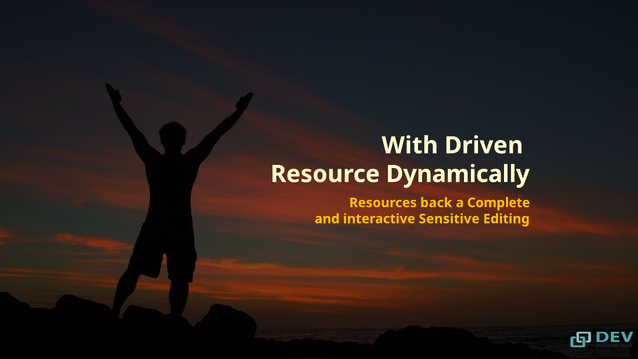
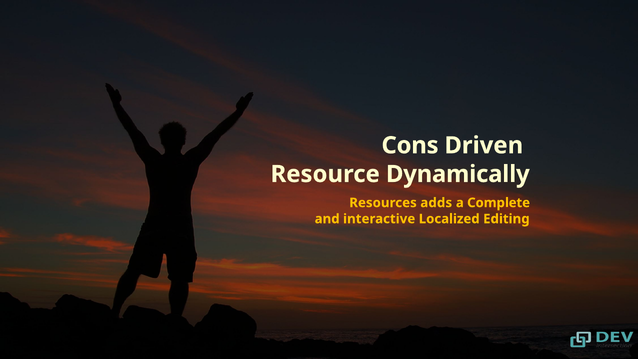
With: With -> Cons
back: back -> adds
Sensitive: Sensitive -> Localized
